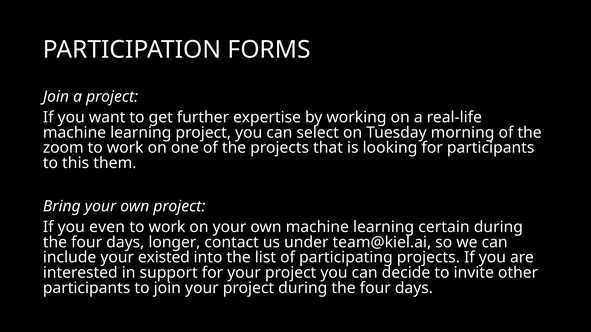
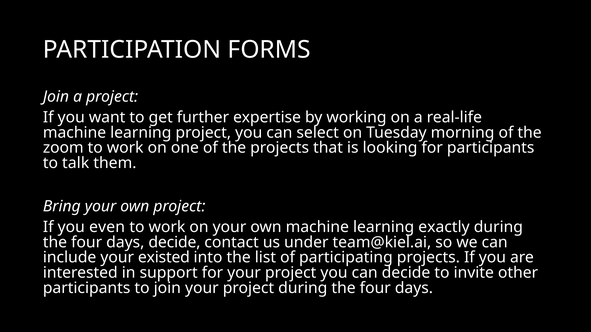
this: this -> talk
certain: certain -> exactly
days longer: longer -> decide
